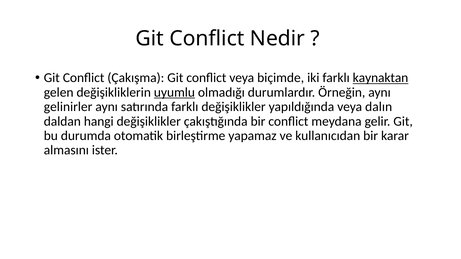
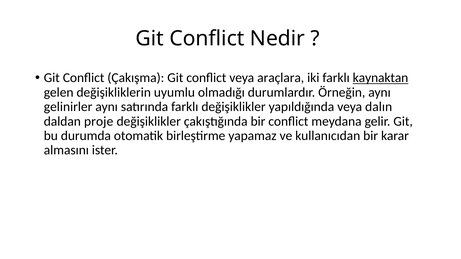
biçimde: biçimde -> araçlara
uyumlu underline: present -> none
hangi: hangi -> proje
